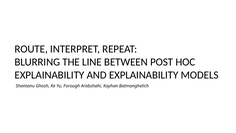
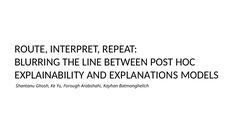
AND EXPLAINABILITY: EXPLAINABILITY -> EXPLANATIONS
